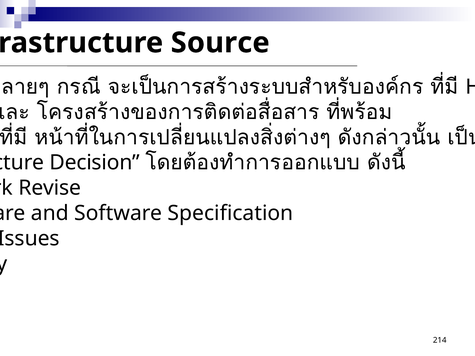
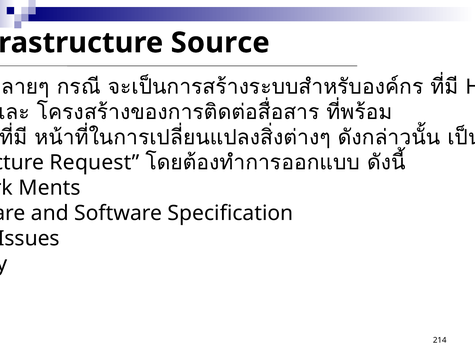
Decision: Decision -> Request
Revise: Revise -> Ments
